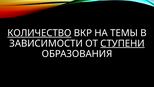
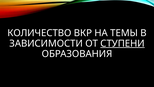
КОЛИЧЕСТВО underline: present -> none
